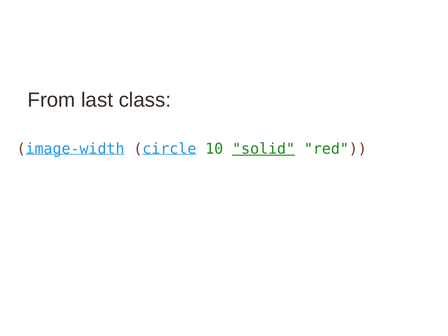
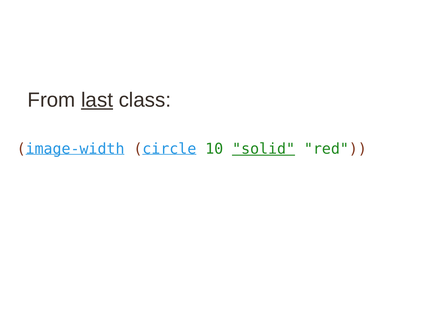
last underline: none -> present
